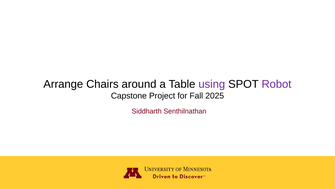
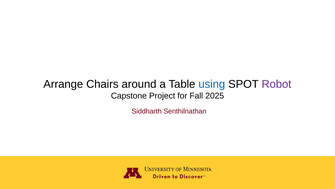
using colour: purple -> blue
